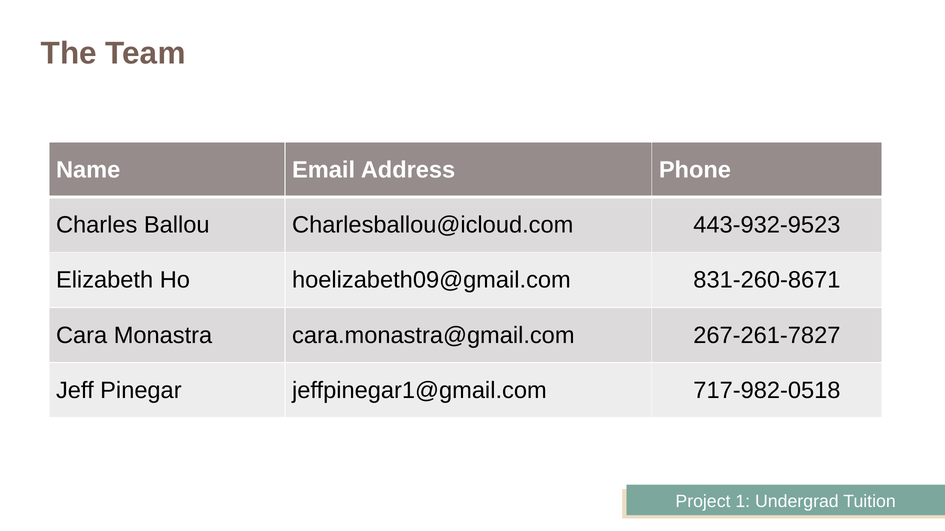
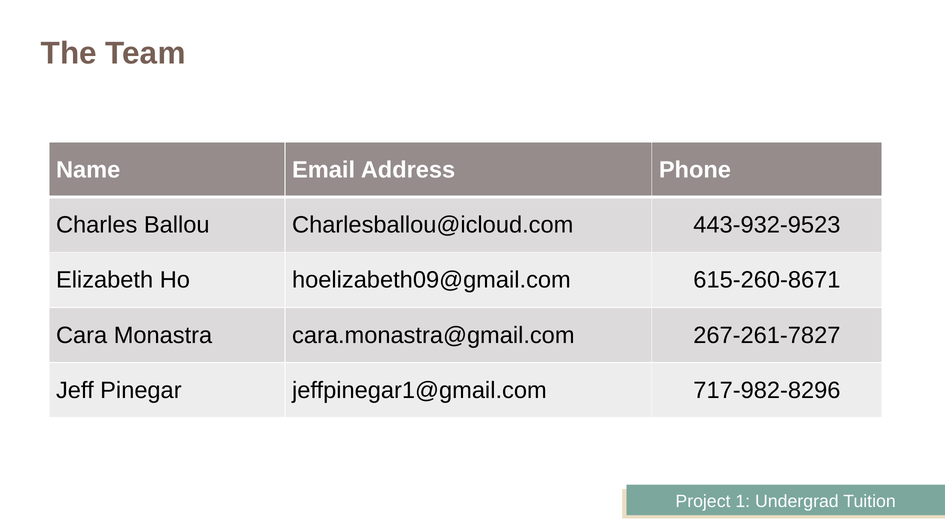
831-260-8671: 831-260-8671 -> 615-260-8671
717-982-0518: 717-982-0518 -> 717-982-8296
